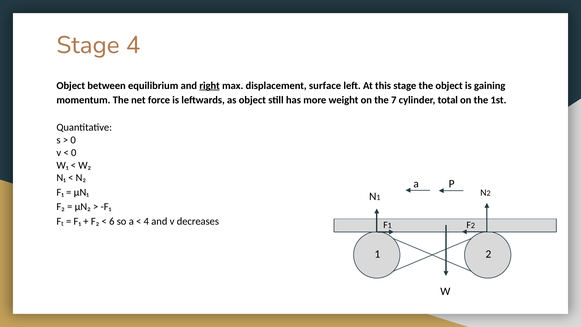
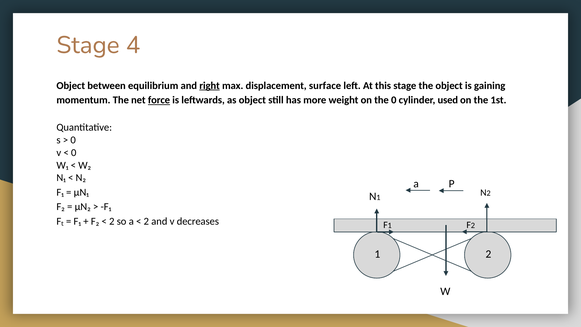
force underline: none -> present
the 7: 7 -> 0
total: total -> used
6 at (112, 221): 6 -> 2
4 at (146, 221): 4 -> 2
